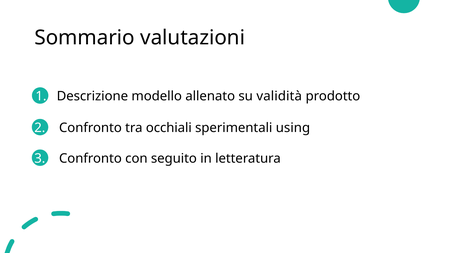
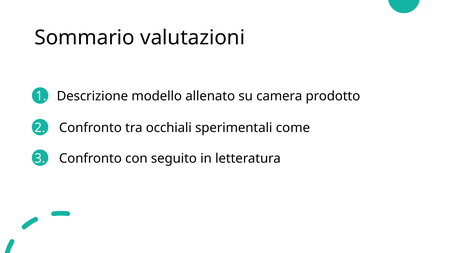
validità: validità -> camera
using: using -> come
